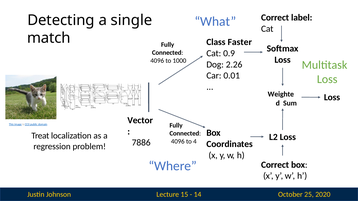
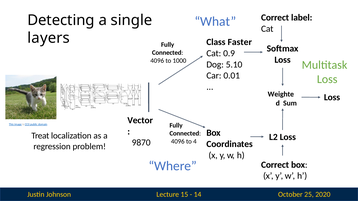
match: match -> layers
2.26: 2.26 -> 5.10
7886: 7886 -> 9870
